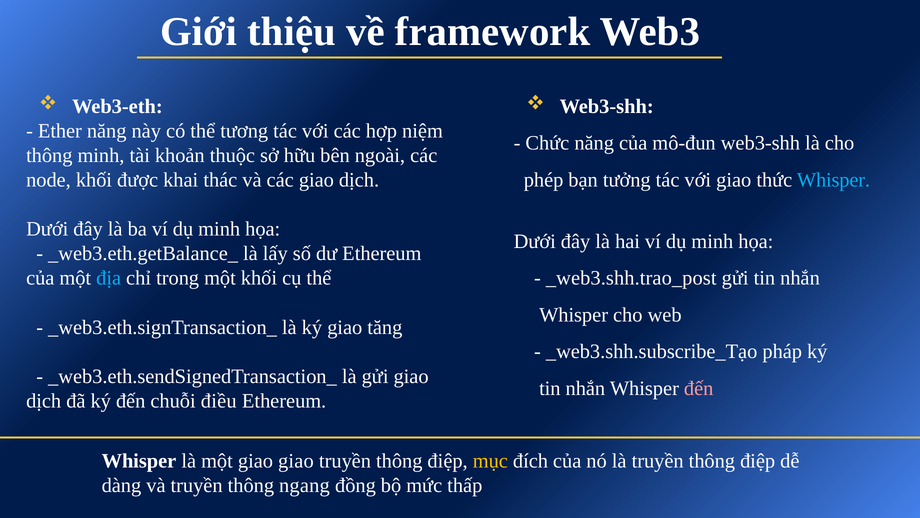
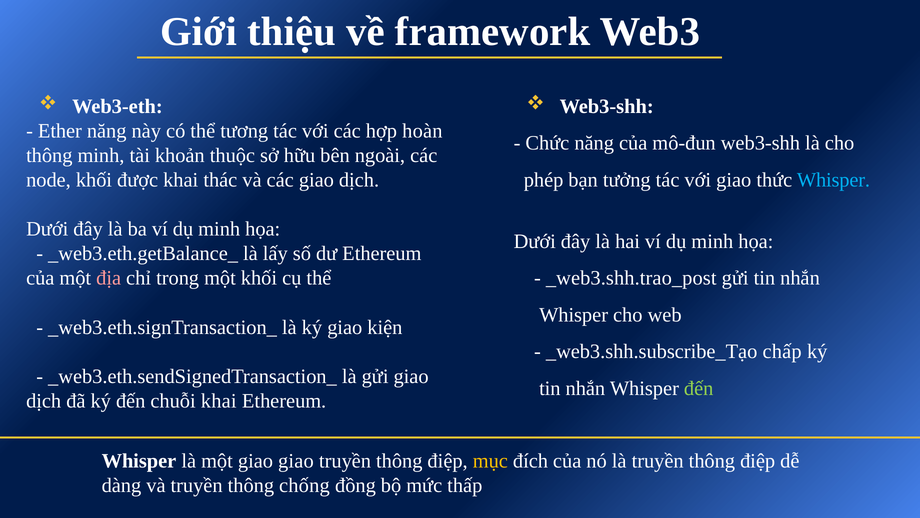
niệm: niệm -> hoàn
địa colour: light blue -> pink
tăng: tăng -> kiện
pháp: pháp -> chấp
đến at (699, 388) colour: pink -> light green
chuỗi điều: điều -> khai
ngang: ngang -> chống
